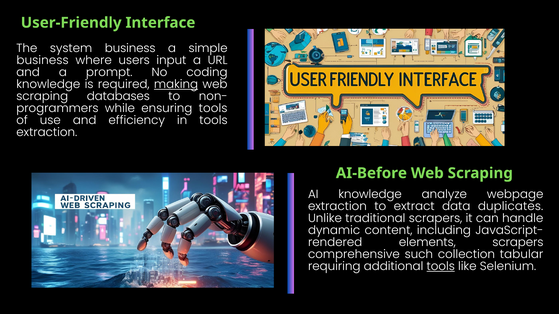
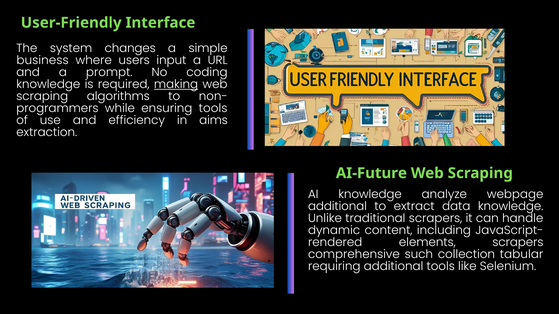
system business: business -> changes
databases: databases -> algorithms
in tools: tools -> aims
AI-Before: AI-Before -> AI-Future
extraction at (337, 207): extraction -> additional
data duplicates: duplicates -> knowledge
tools at (441, 267) underline: present -> none
